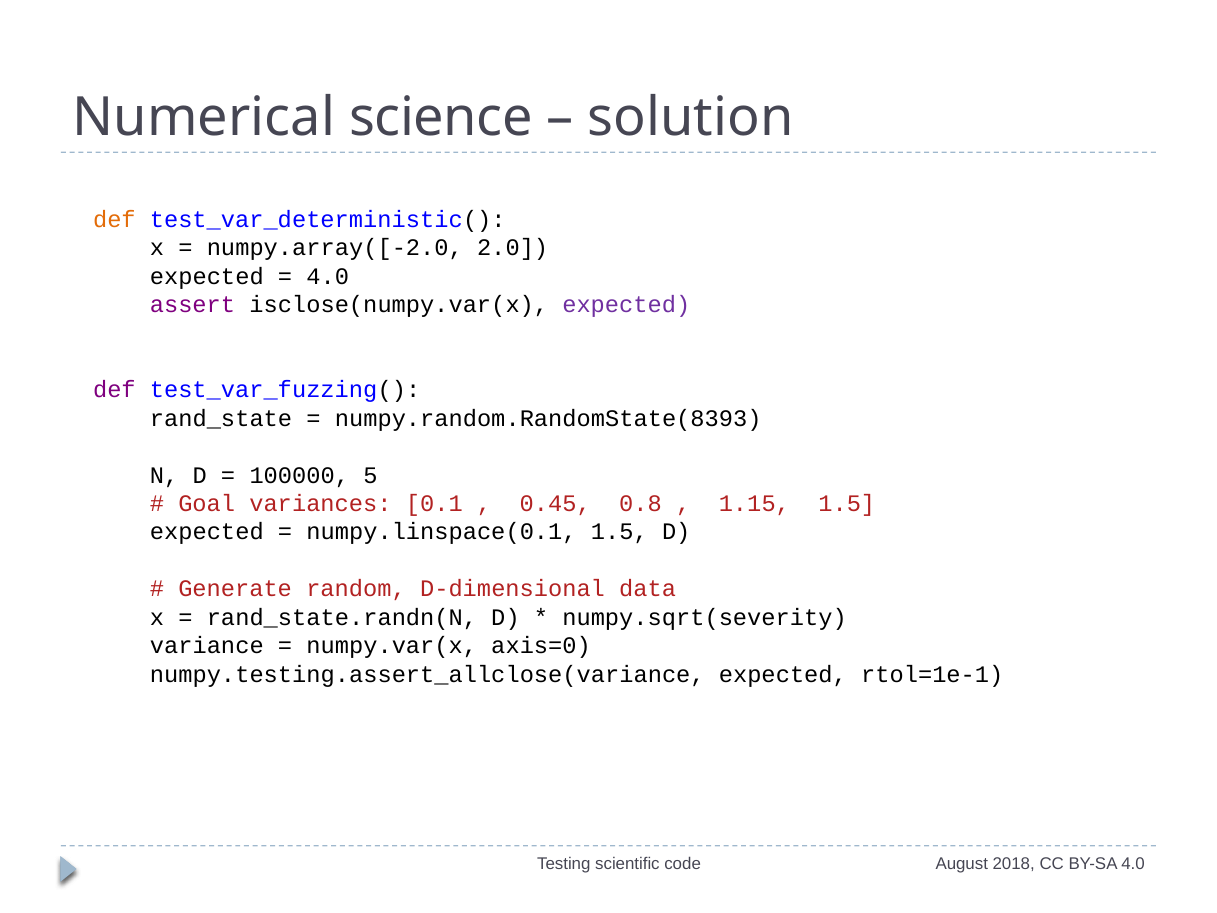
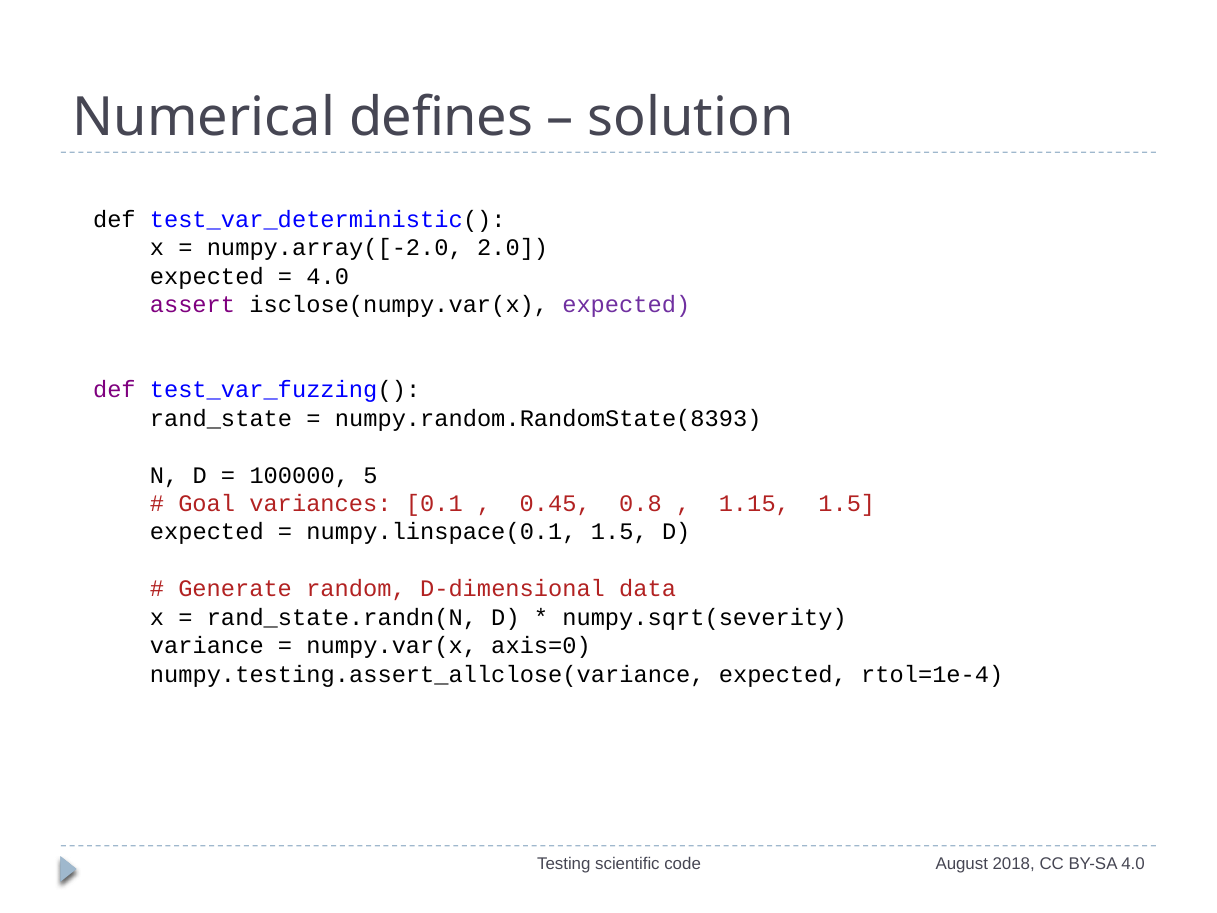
science: science -> defines
def at (114, 219) colour: orange -> black
rtol=1e-1: rtol=1e-1 -> rtol=1e-4
